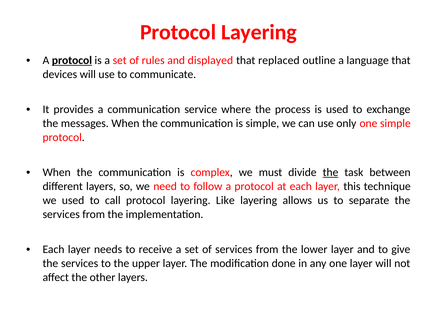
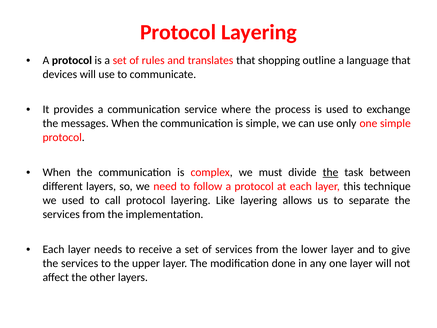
protocol at (72, 60) underline: present -> none
displayed: displayed -> translates
replaced: replaced -> shopping
